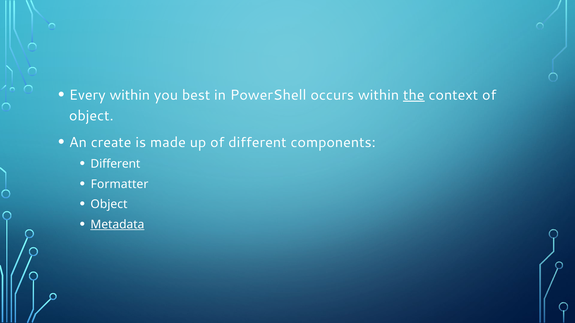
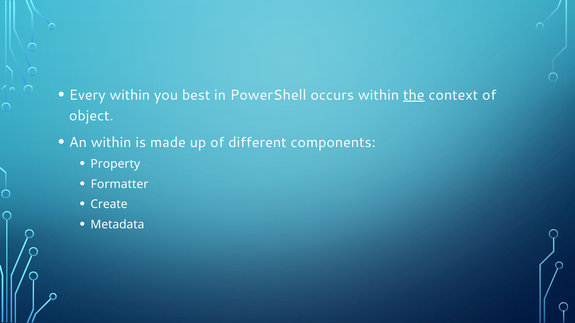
An create: create -> within
Different at (115, 164): Different -> Property
Object at (109, 205): Object -> Create
Metadata underline: present -> none
